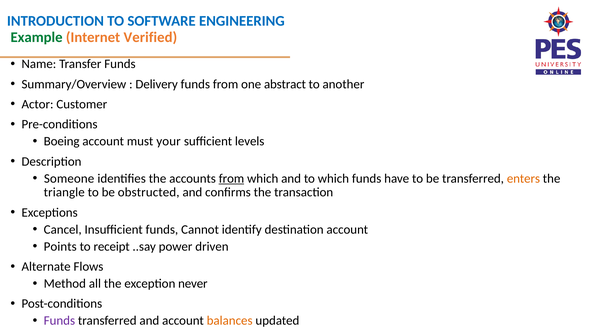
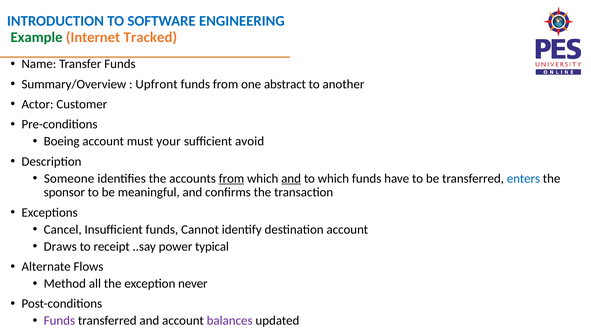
Verified: Verified -> Tracked
Delivery: Delivery -> Upfront
levels: levels -> avoid
and at (291, 179) underline: none -> present
enters colour: orange -> blue
triangle: triangle -> sponsor
obstructed: obstructed -> meaningful
Points: Points -> Draws
driven: driven -> typical
balances colour: orange -> purple
